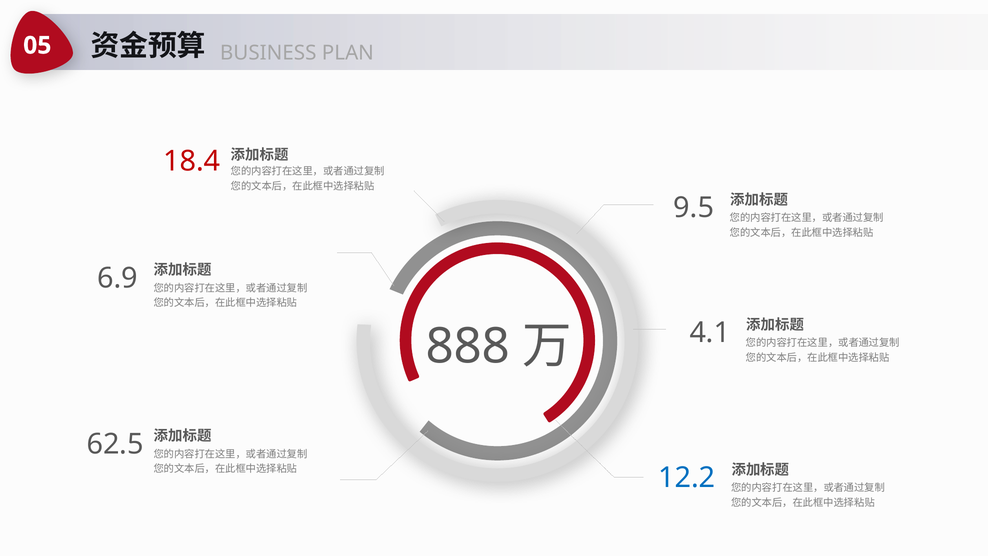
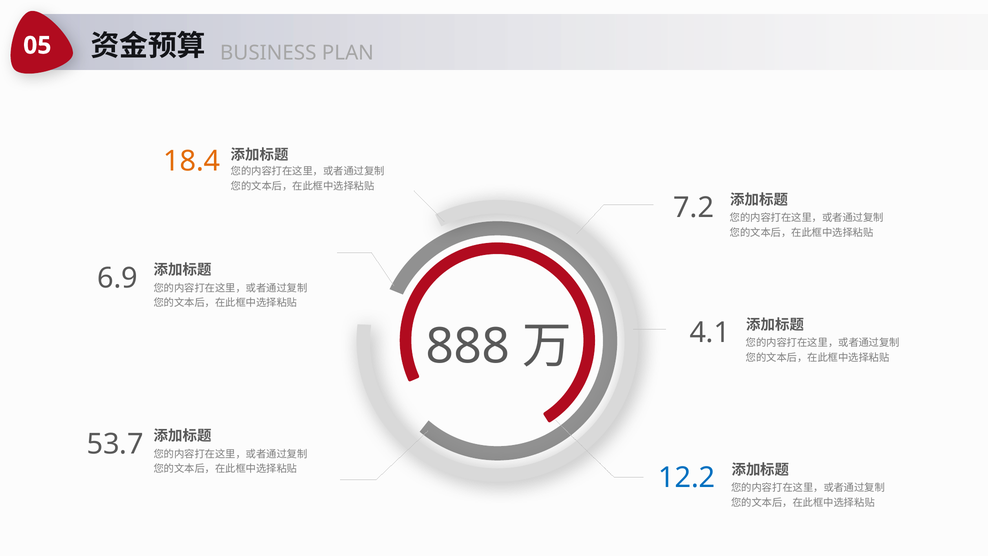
18.4 colour: red -> orange
9.5: 9.5 -> 7.2
62.5: 62.5 -> 53.7
